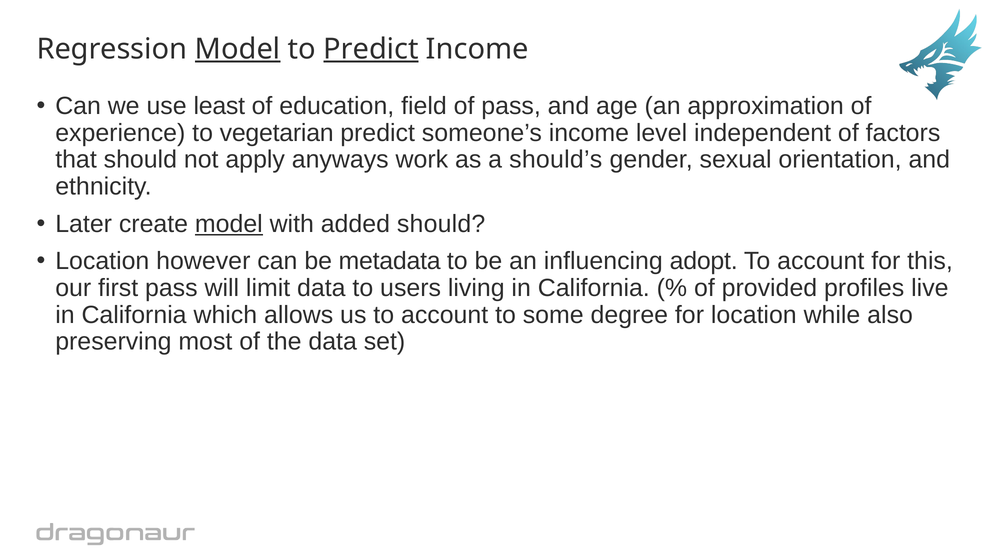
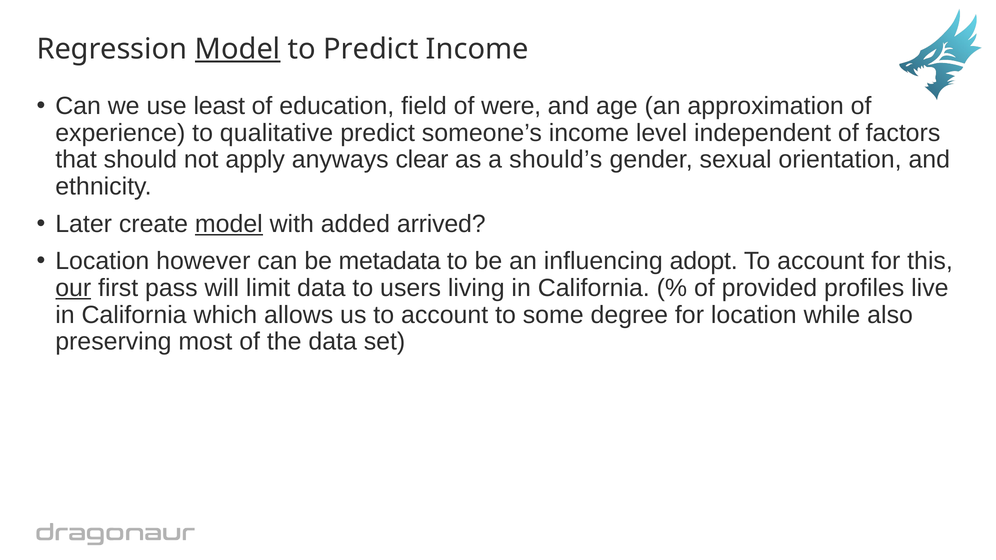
Predict at (371, 49) underline: present -> none
of pass: pass -> were
vegetarian: vegetarian -> qualitative
work: work -> clear
added should: should -> arrived
our underline: none -> present
